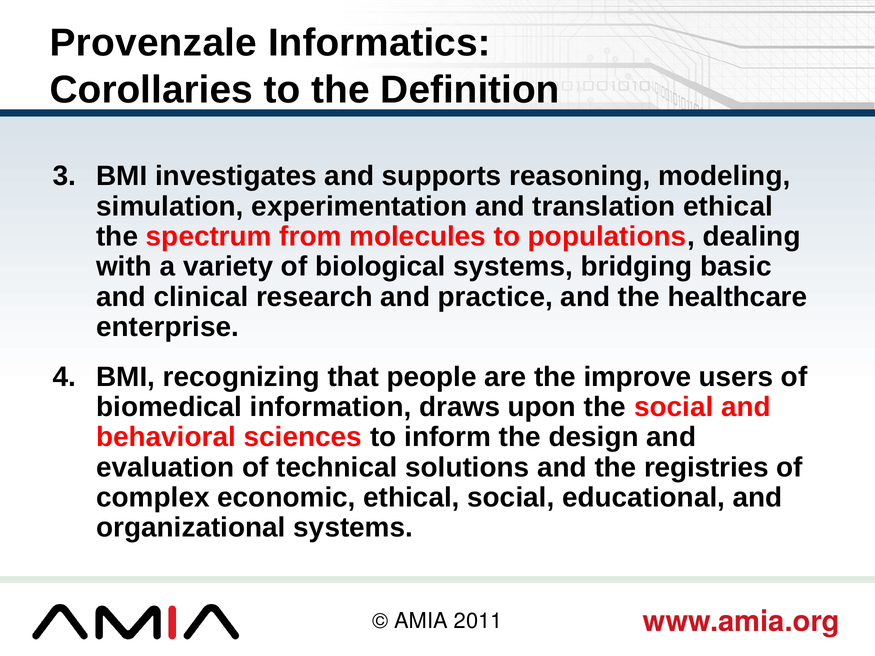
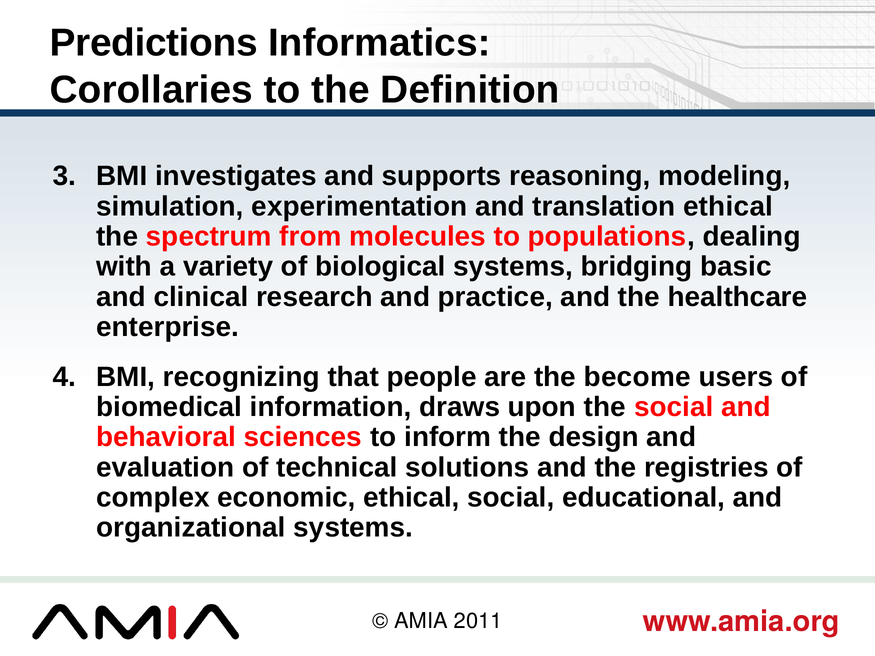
Provenzale: Provenzale -> Predictions
improve: improve -> become
